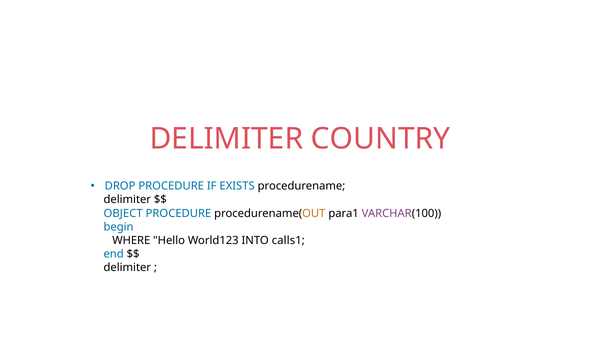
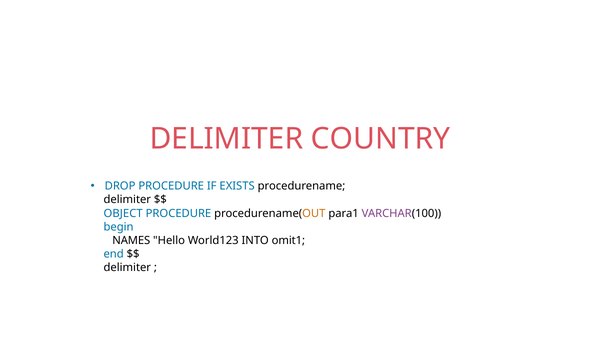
WHERE: WHERE -> NAMES
calls1: calls1 -> omit1
